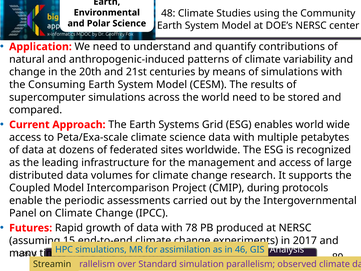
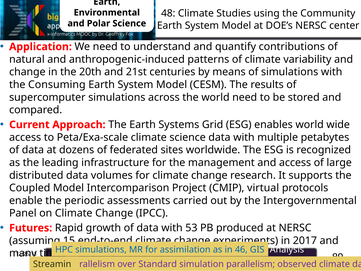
during: during -> virtual
78: 78 -> 53
